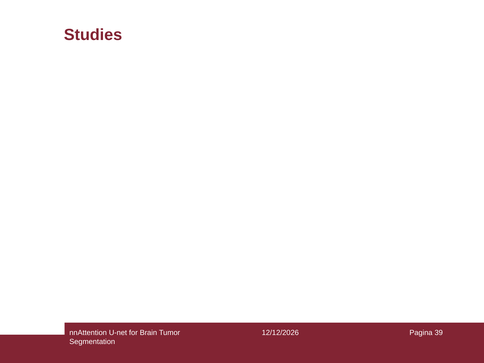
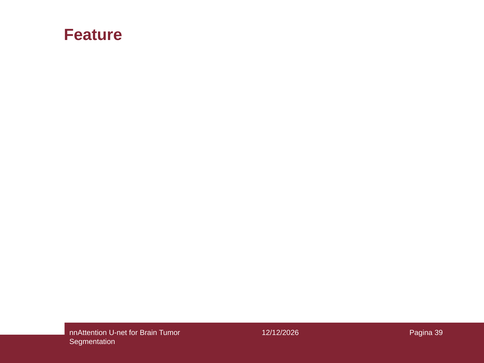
Studies: Studies -> Feature
